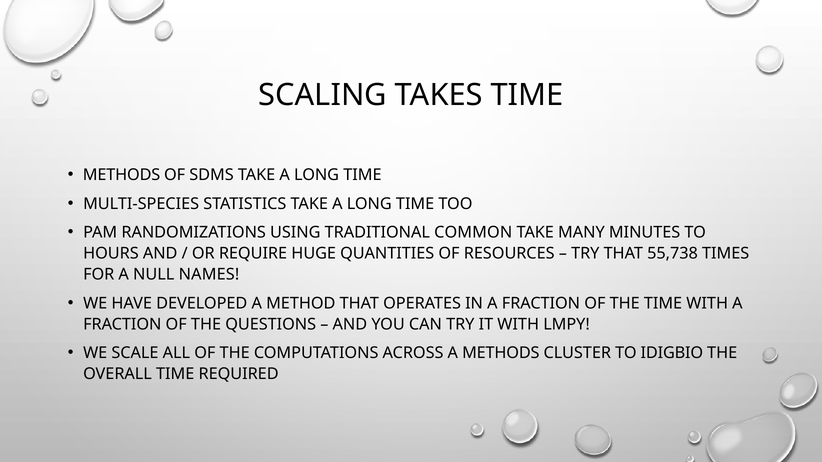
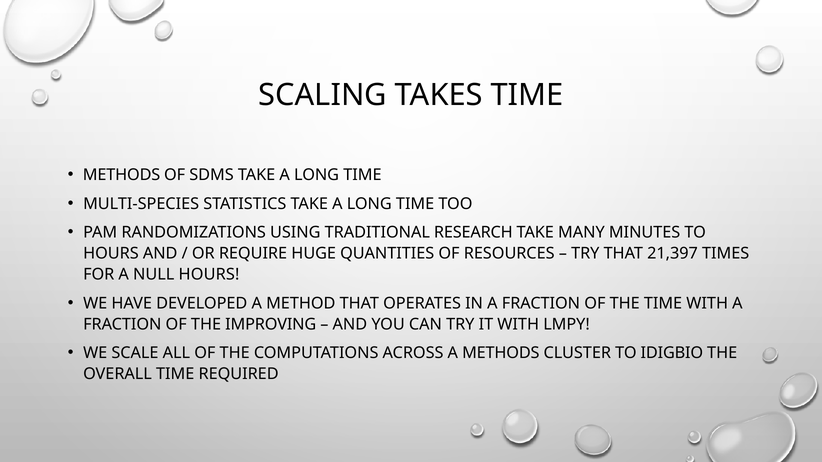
COMMON: COMMON -> RESEARCH
55,738: 55,738 -> 21,397
NULL NAMES: NAMES -> HOURS
QUESTIONS: QUESTIONS -> IMPROVING
